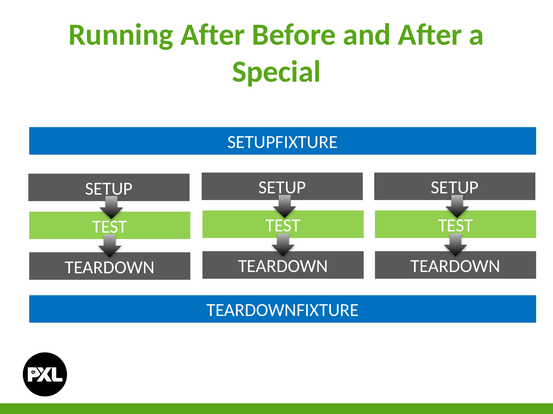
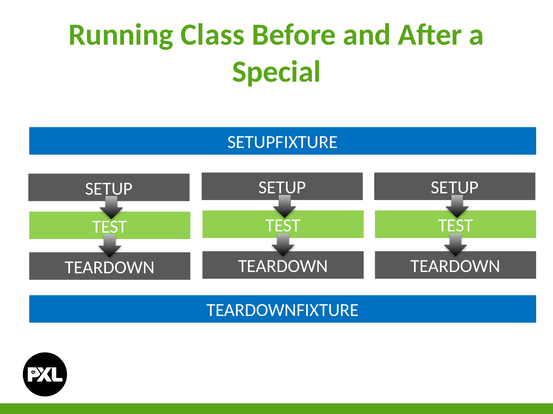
Running After: After -> Class
